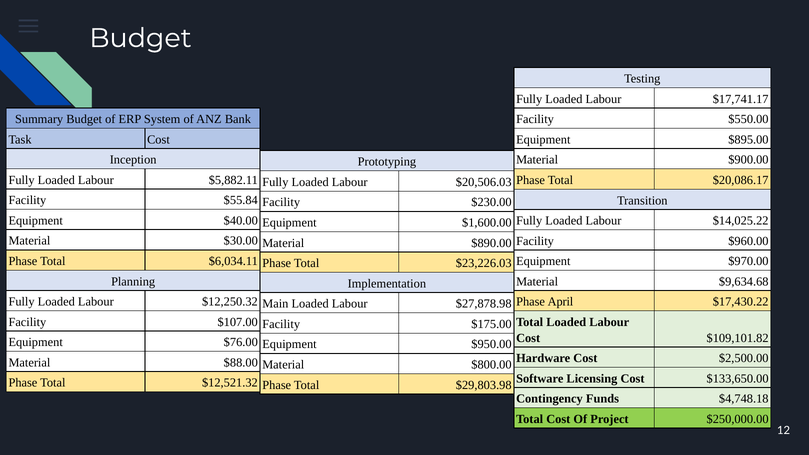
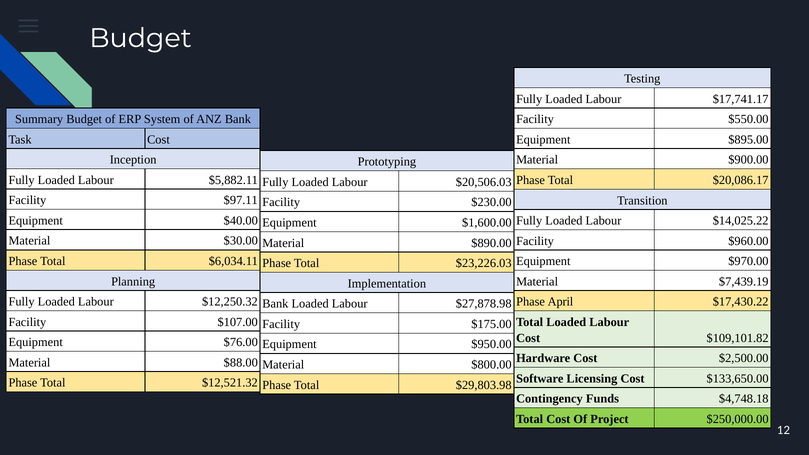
$55.84: $55.84 -> $97.11
$9,634.68: $9,634.68 -> $7,439.19
Main at (275, 304): Main -> Bank
